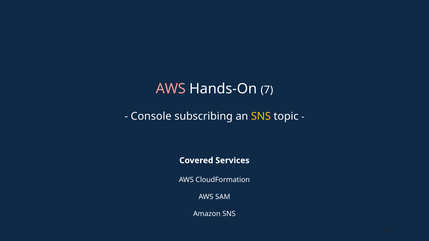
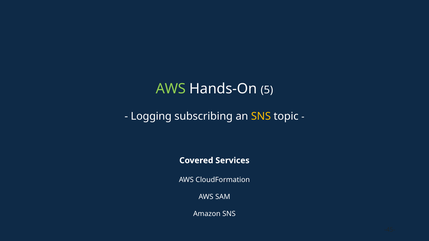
AWS at (171, 89) colour: pink -> light green
7: 7 -> 5
Console: Console -> Logging
